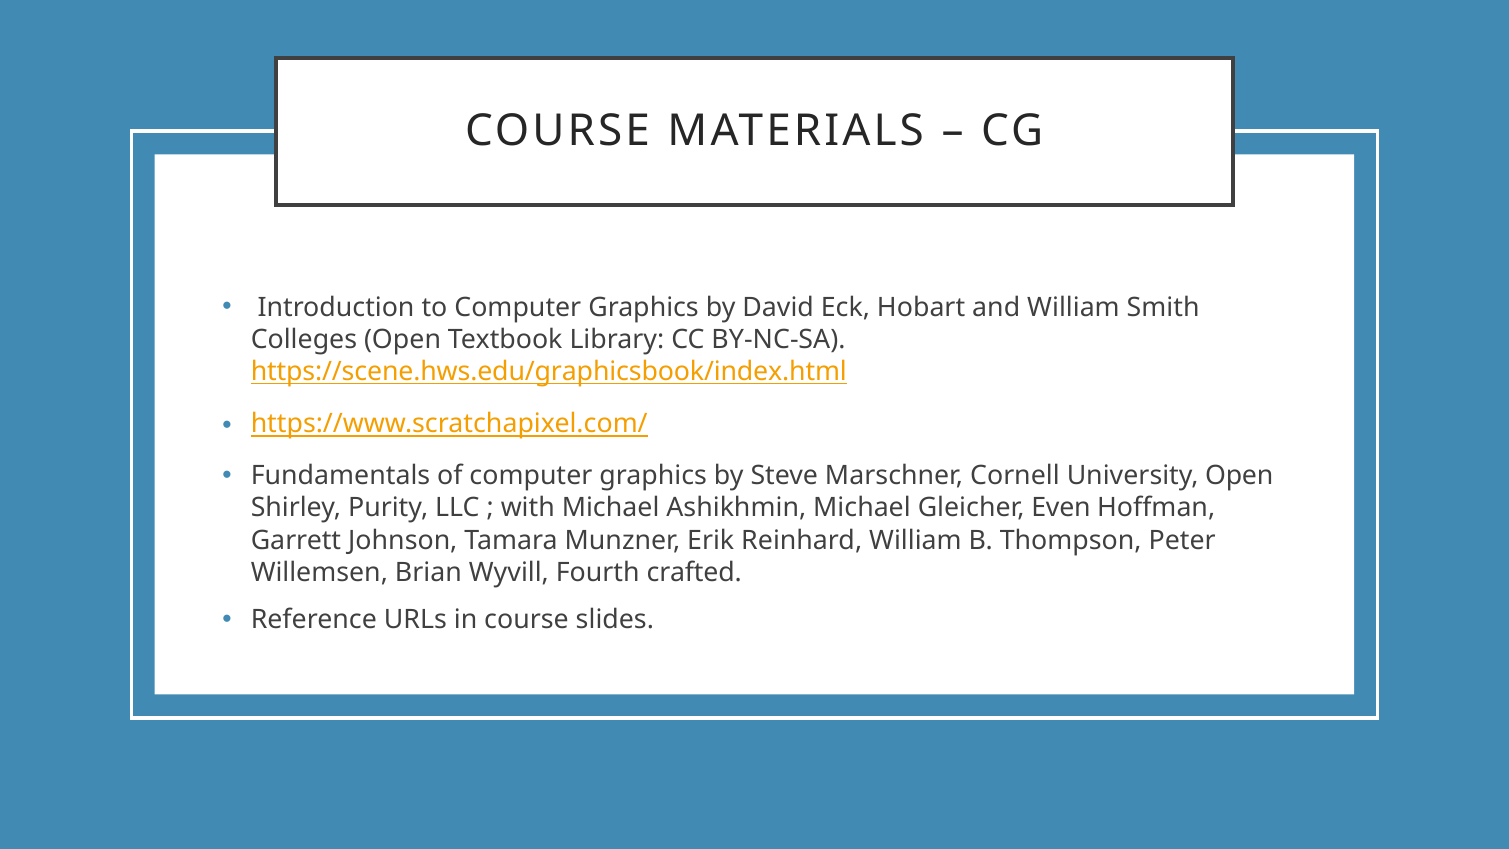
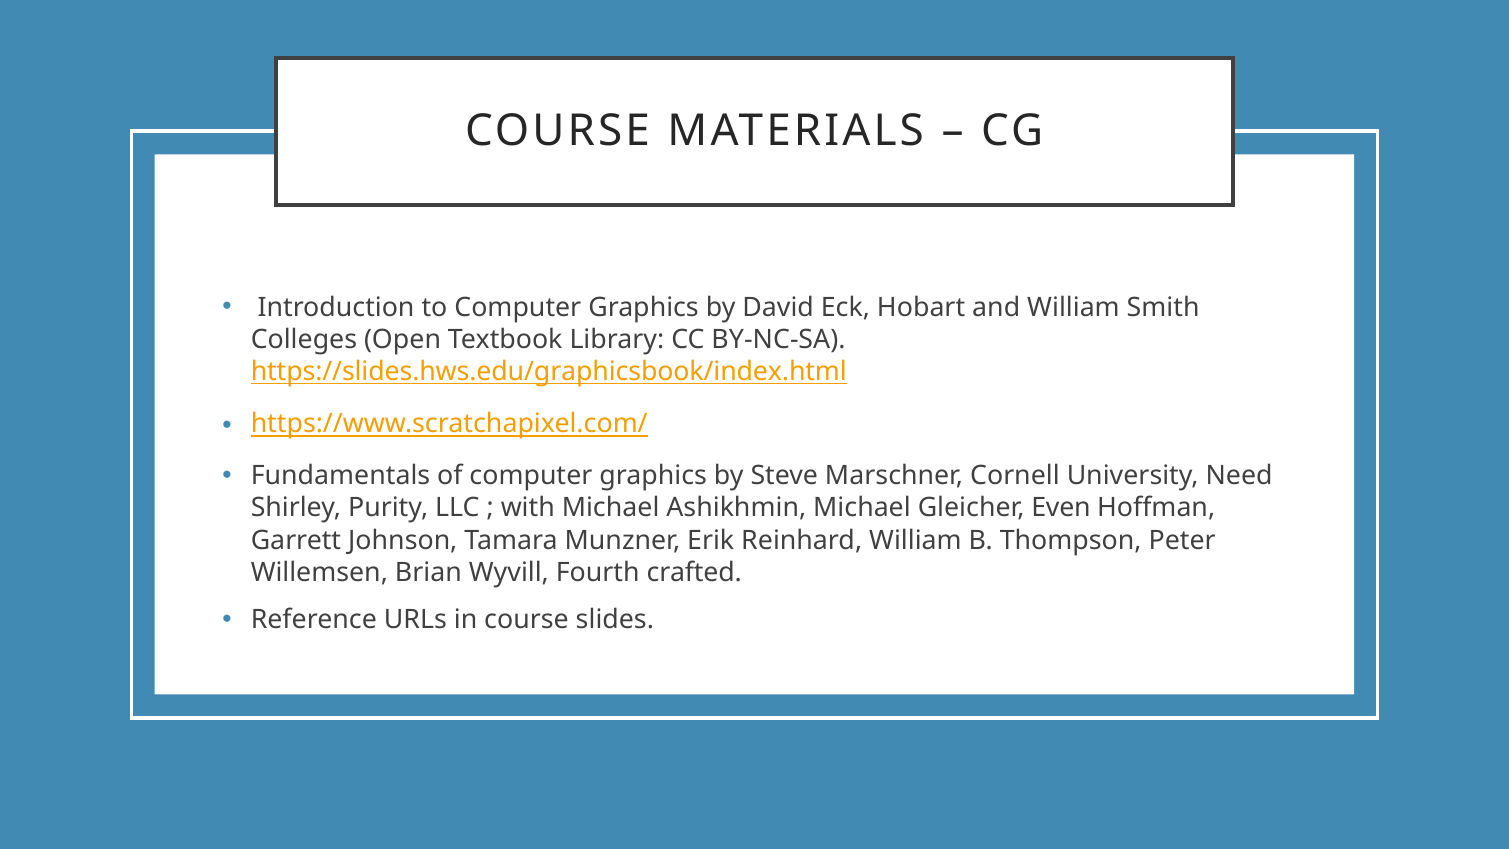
https://scene.hws.edu/graphicsbook/index.html: https://scene.hws.edu/graphicsbook/index.html -> https://slides.hws.edu/graphicsbook/index.html
University Open: Open -> Need
